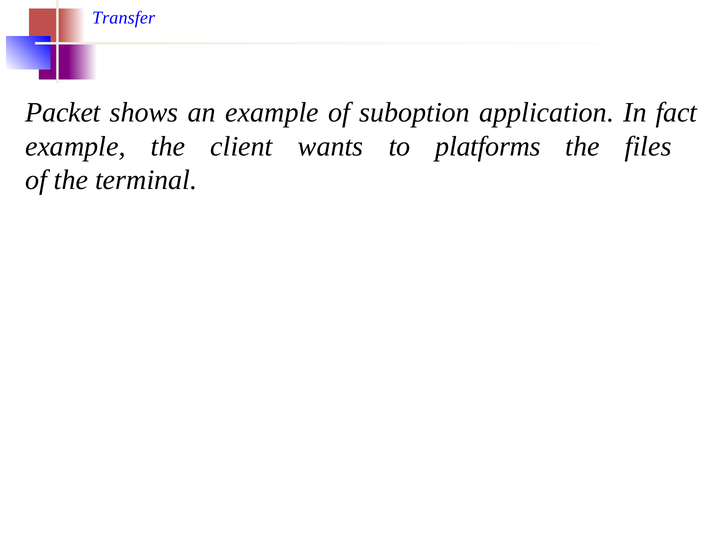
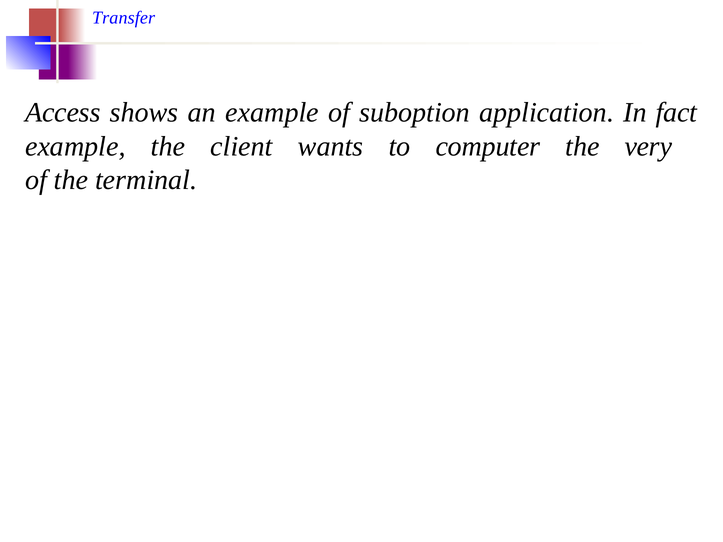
Packet: Packet -> Access
platforms: platforms -> computer
files: files -> very
